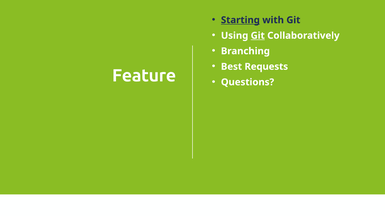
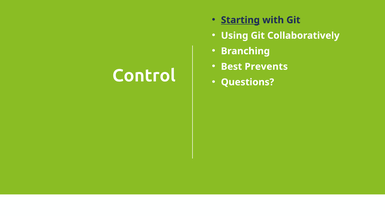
Git at (258, 36) underline: present -> none
Requests: Requests -> Prevents
Feature: Feature -> Control
